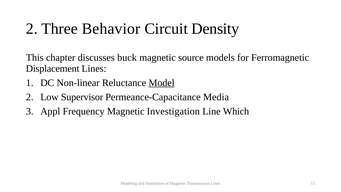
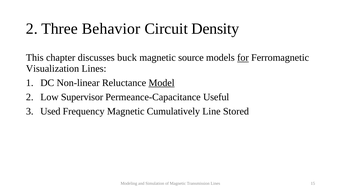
for underline: none -> present
Displacement: Displacement -> Visualization
Media: Media -> Useful
Appl: Appl -> Used
Investigation: Investigation -> Cumulatively
Which: Which -> Stored
